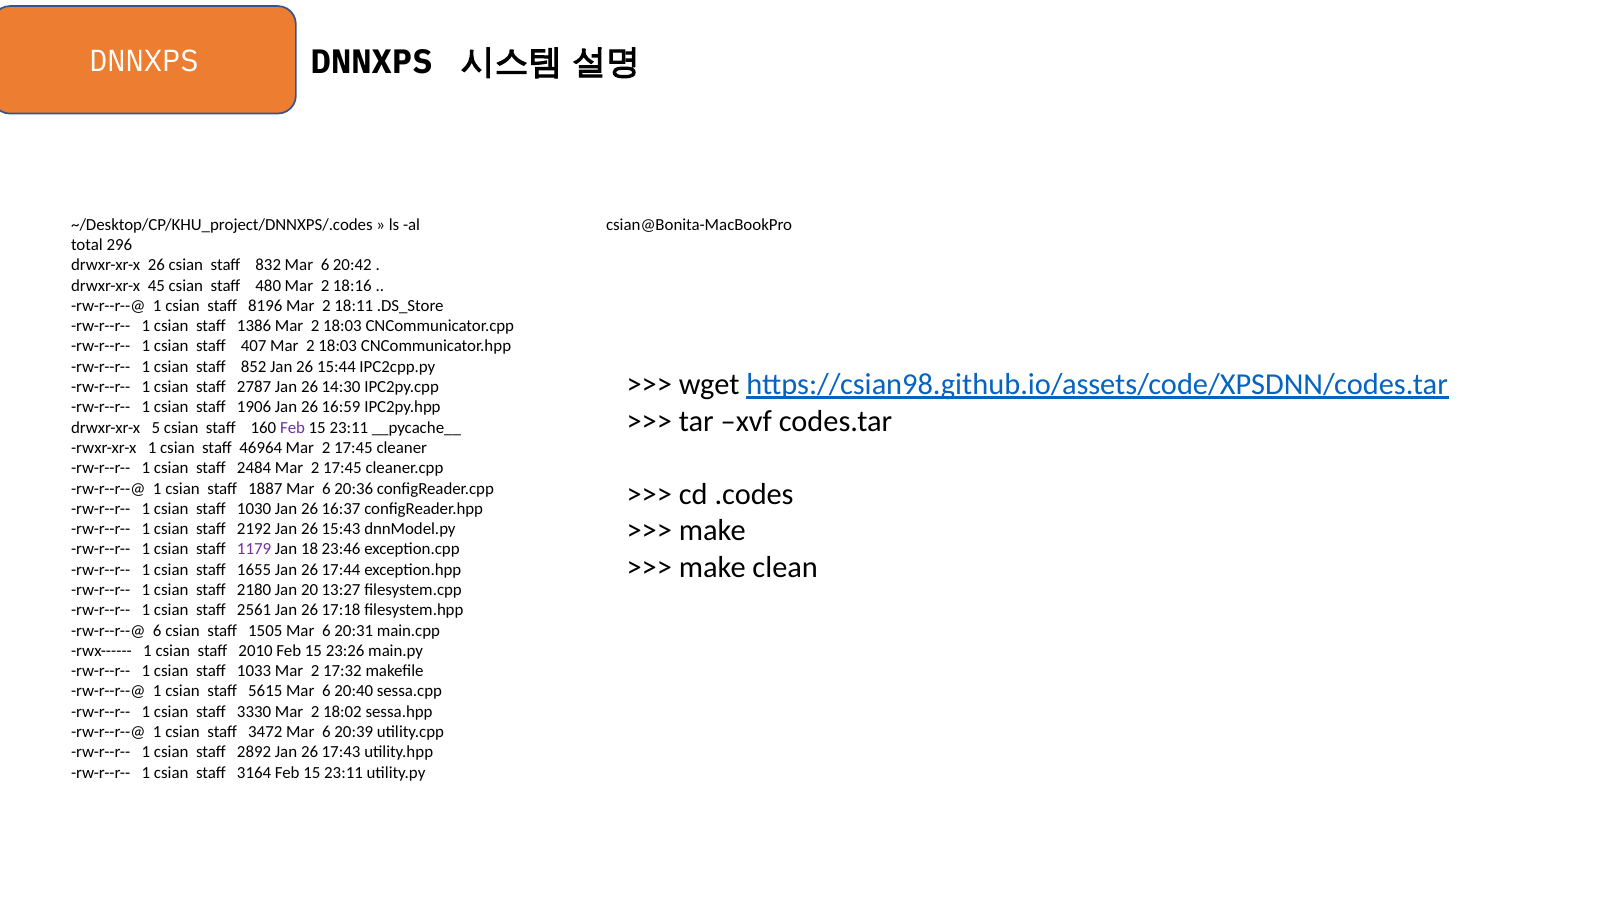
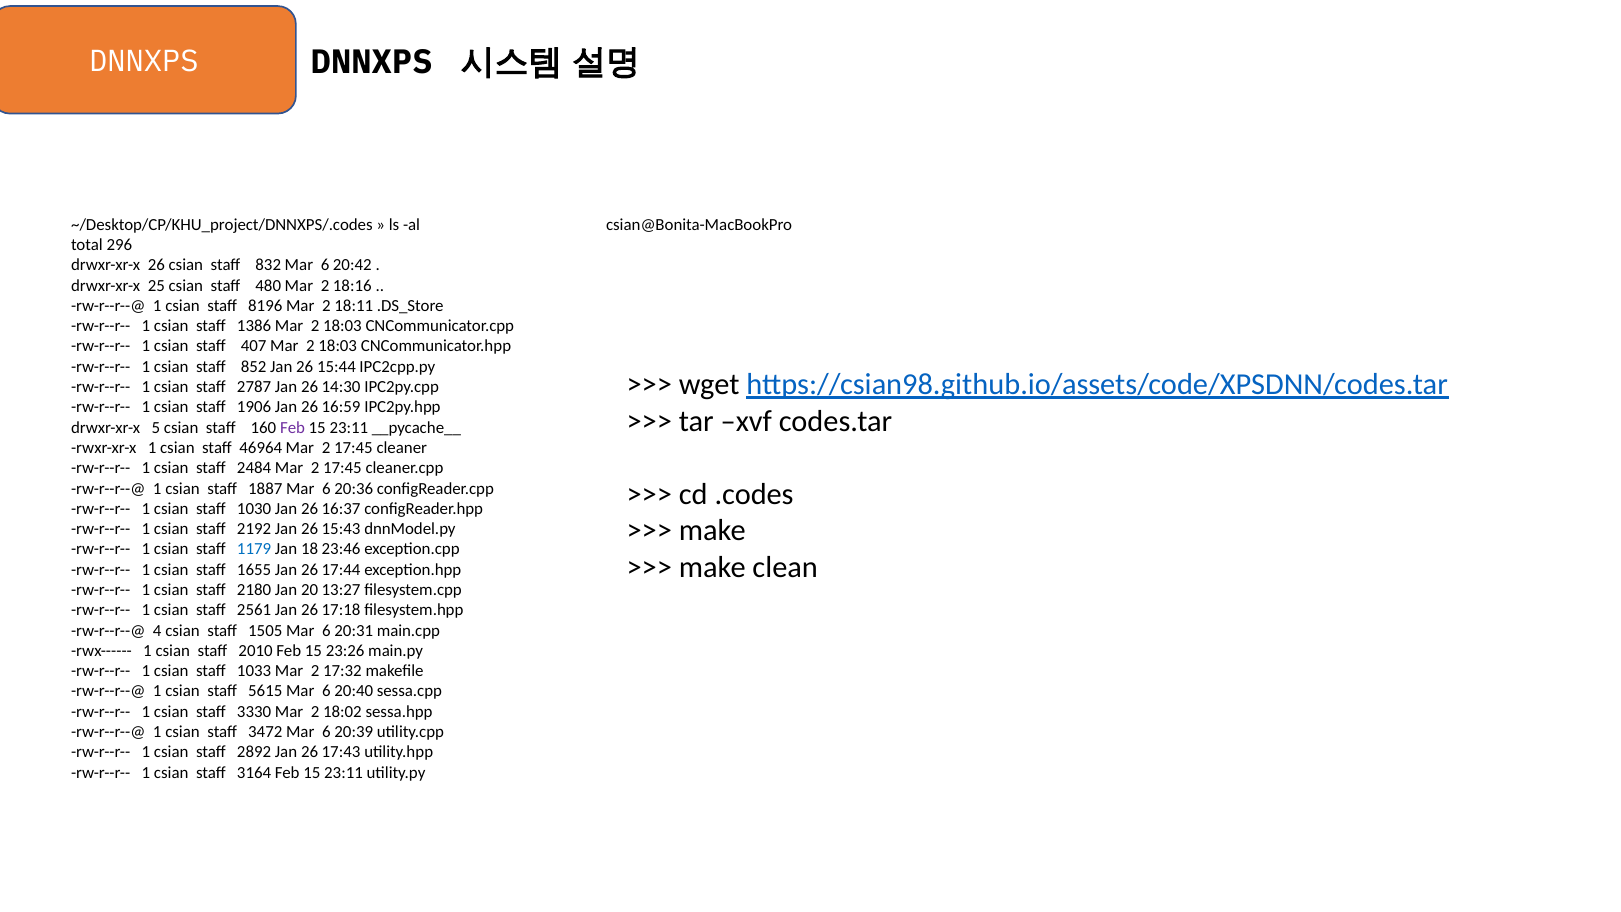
45: 45 -> 25
1179 colour: purple -> blue
rw-r--r--@ 6: 6 -> 4
